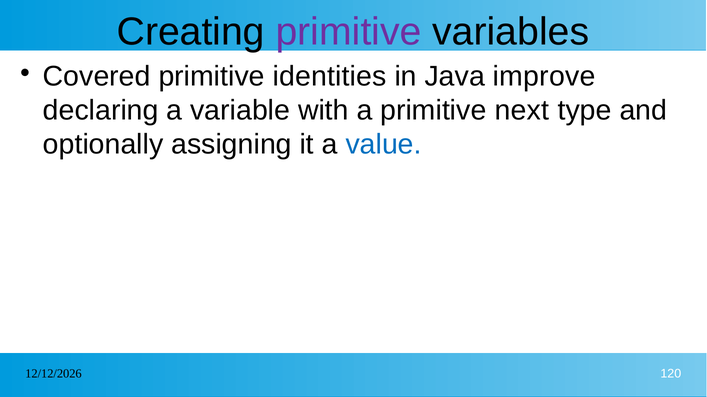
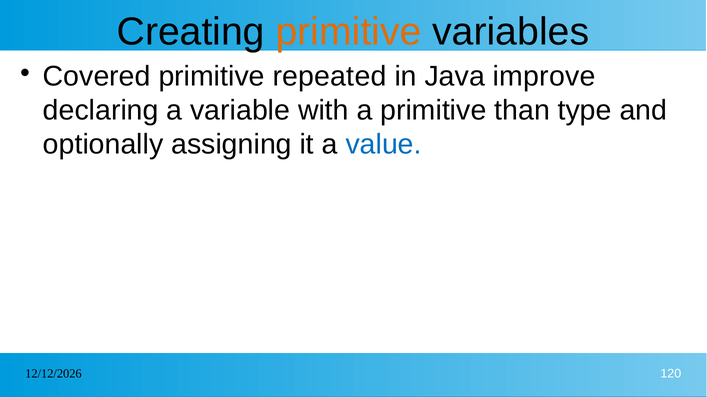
primitive at (349, 32) colour: purple -> orange
identities: identities -> repeated
next: next -> than
